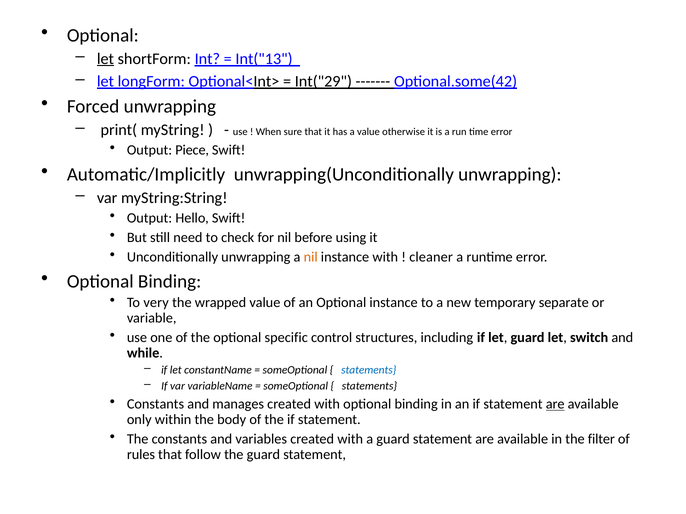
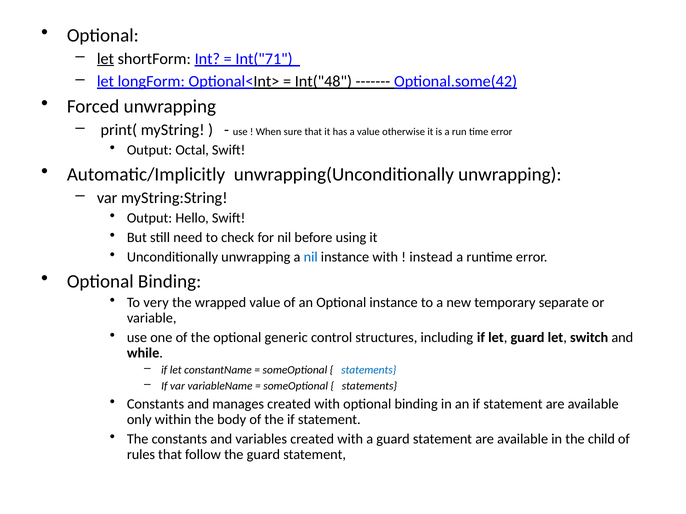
Int("13: Int("13 -> Int("71
Int("29: Int("29 -> Int("48
Piece: Piece -> Octal
nil at (311, 257) colour: orange -> blue
cleaner: cleaner -> instead
specific: specific -> generic
are at (555, 404) underline: present -> none
filter: filter -> child
